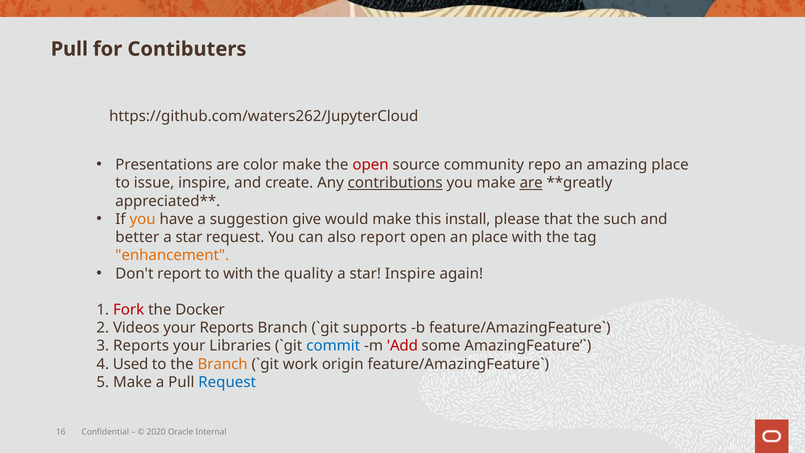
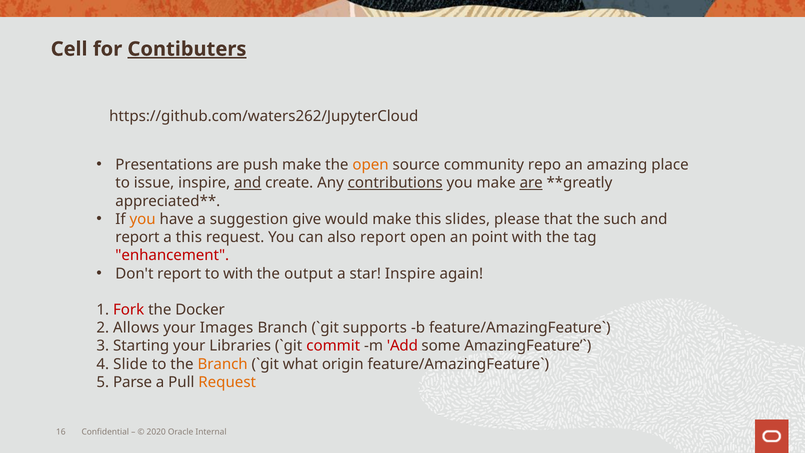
Pull at (69, 49): Pull -> Cell
Contibuters underline: none -> present
color: color -> push
open at (371, 165) colour: red -> orange
and at (248, 183) underline: none -> present
install: install -> slides
better at (137, 237): better -> report
star at (189, 237): star -> this
an place: place -> point
enhancement colour: orange -> red
quality: quality -> output
Videos: Videos -> Allows
your Reports: Reports -> Images
3 Reports: Reports -> Starting
commit colour: blue -> red
Used: Used -> Slide
work: work -> what
5 Make: Make -> Parse
Request at (227, 382) colour: blue -> orange
